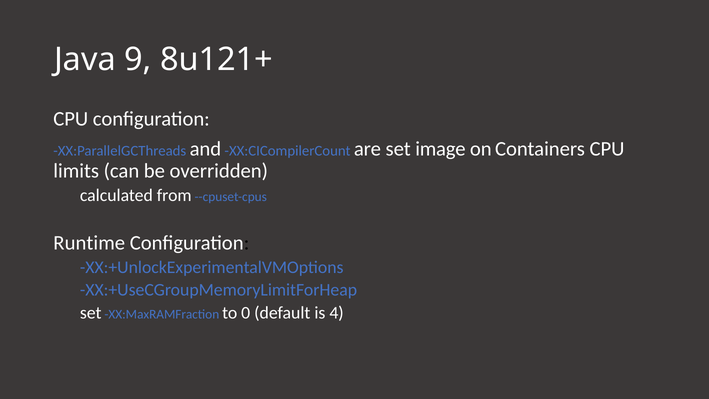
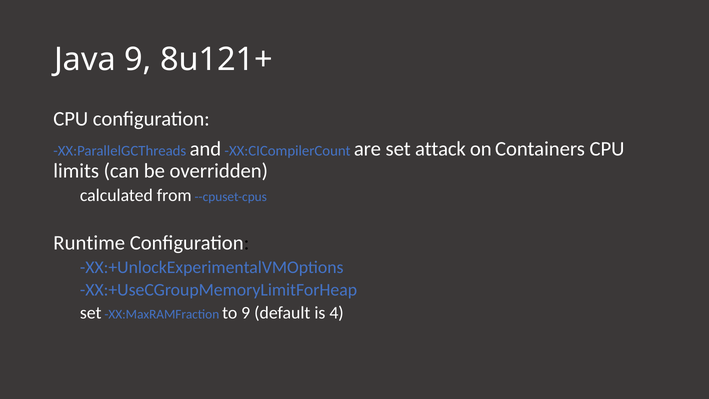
image: image -> attack
to 0: 0 -> 9
